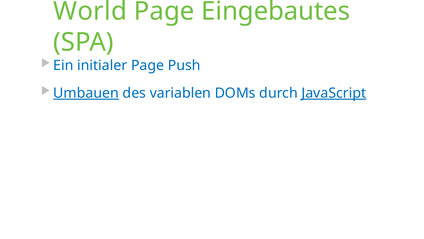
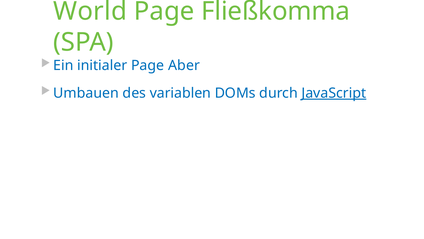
Eingebautes: Eingebautes -> Fließkomma
Push: Push -> Aber
Umbauen underline: present -> none
